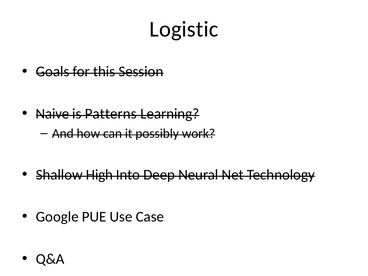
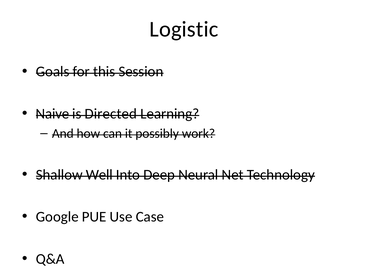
Patterns: Patterns -> Directed
High: High -> Well
